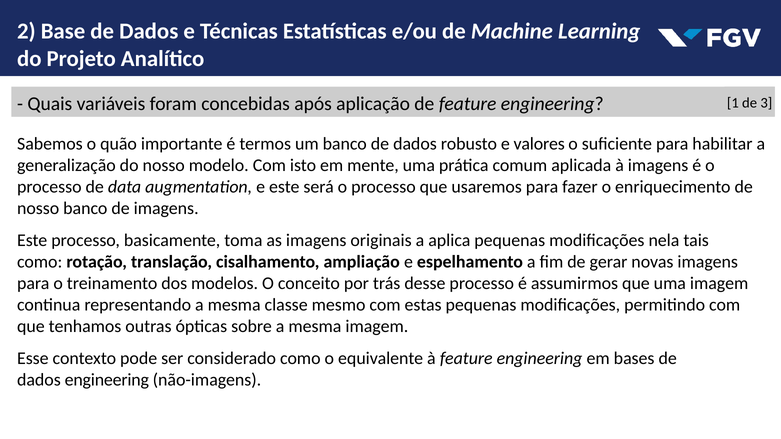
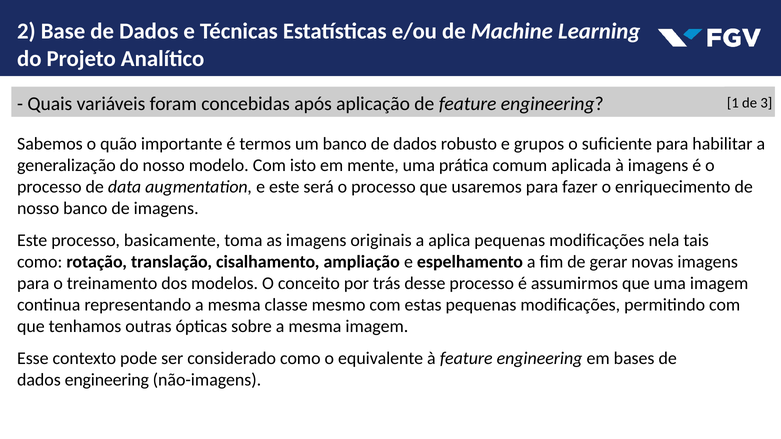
valores: valores -> grupos
